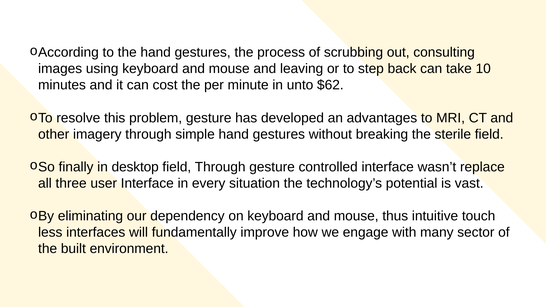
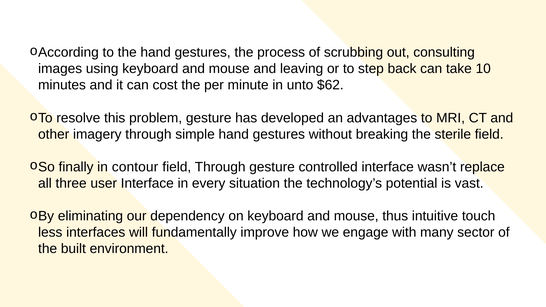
desktop: desktop -> contour
